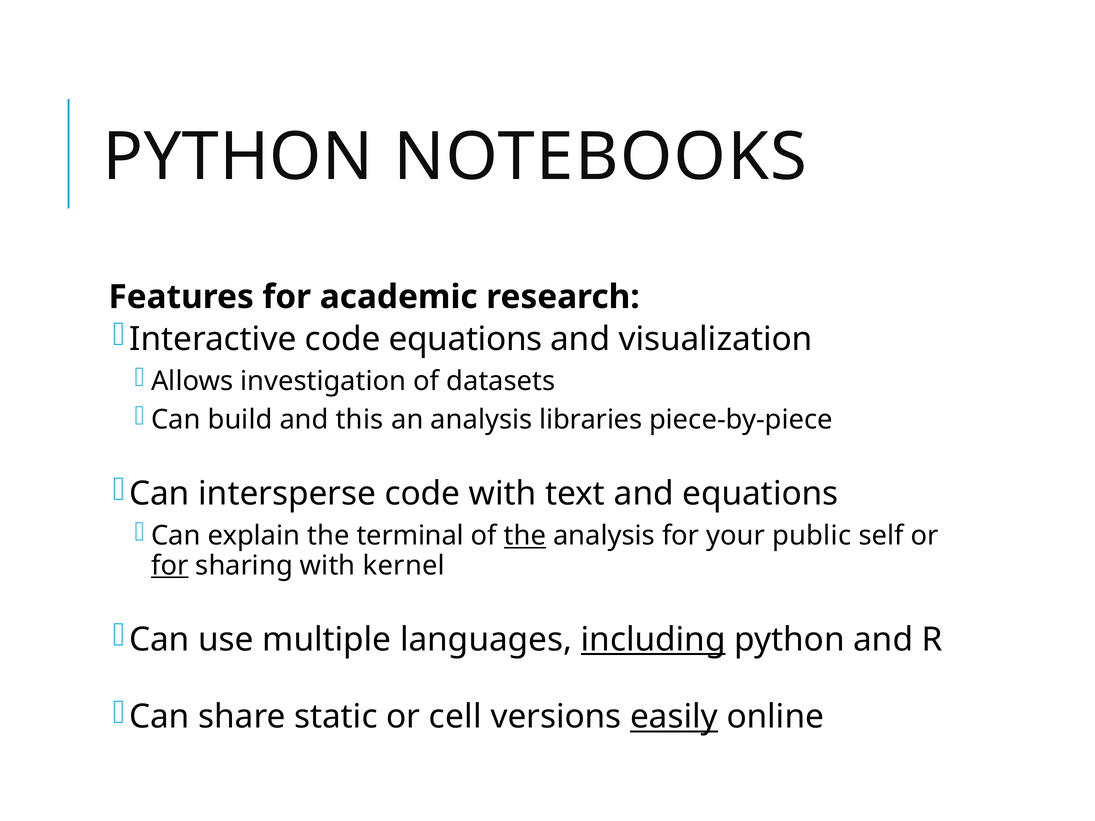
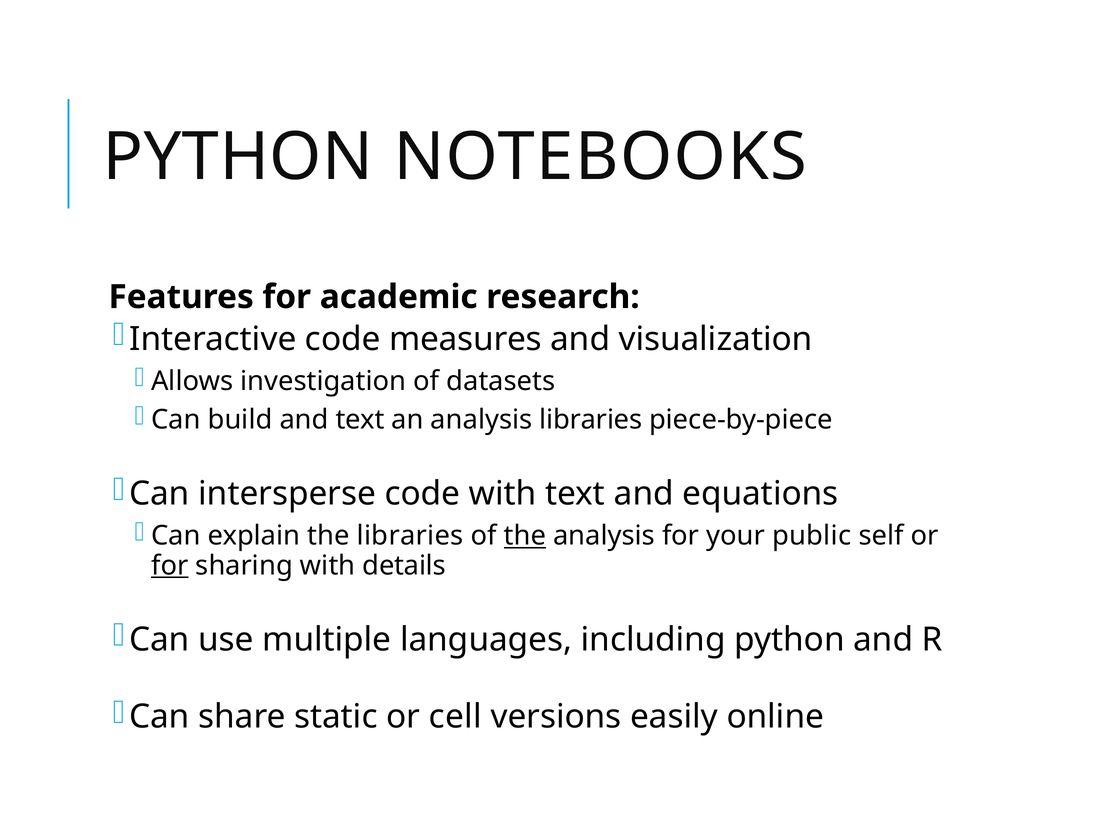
code equations: equations -> measures
and this: this -> text
the terminal: terminal -> libraries
kernel: kernel -> details
including underline: present -> none
easily underline: present -> none
